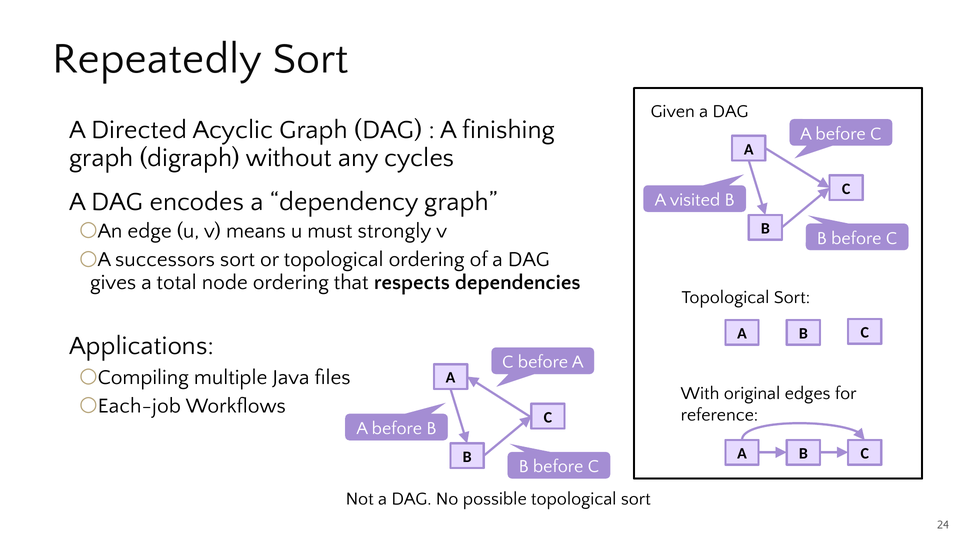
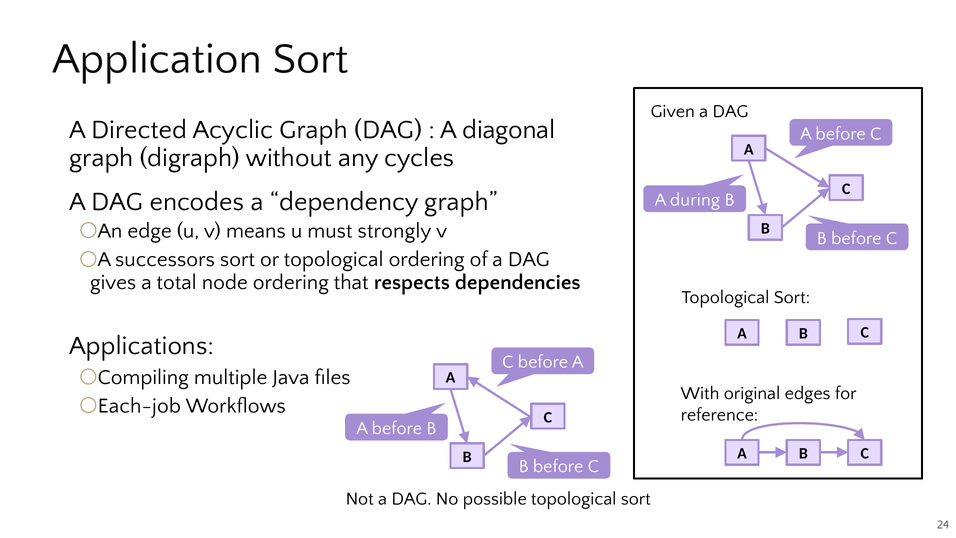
Repeatedly: Repeatedly -> Application
finishing: finishing -> diagonal
visited: visited -> during
